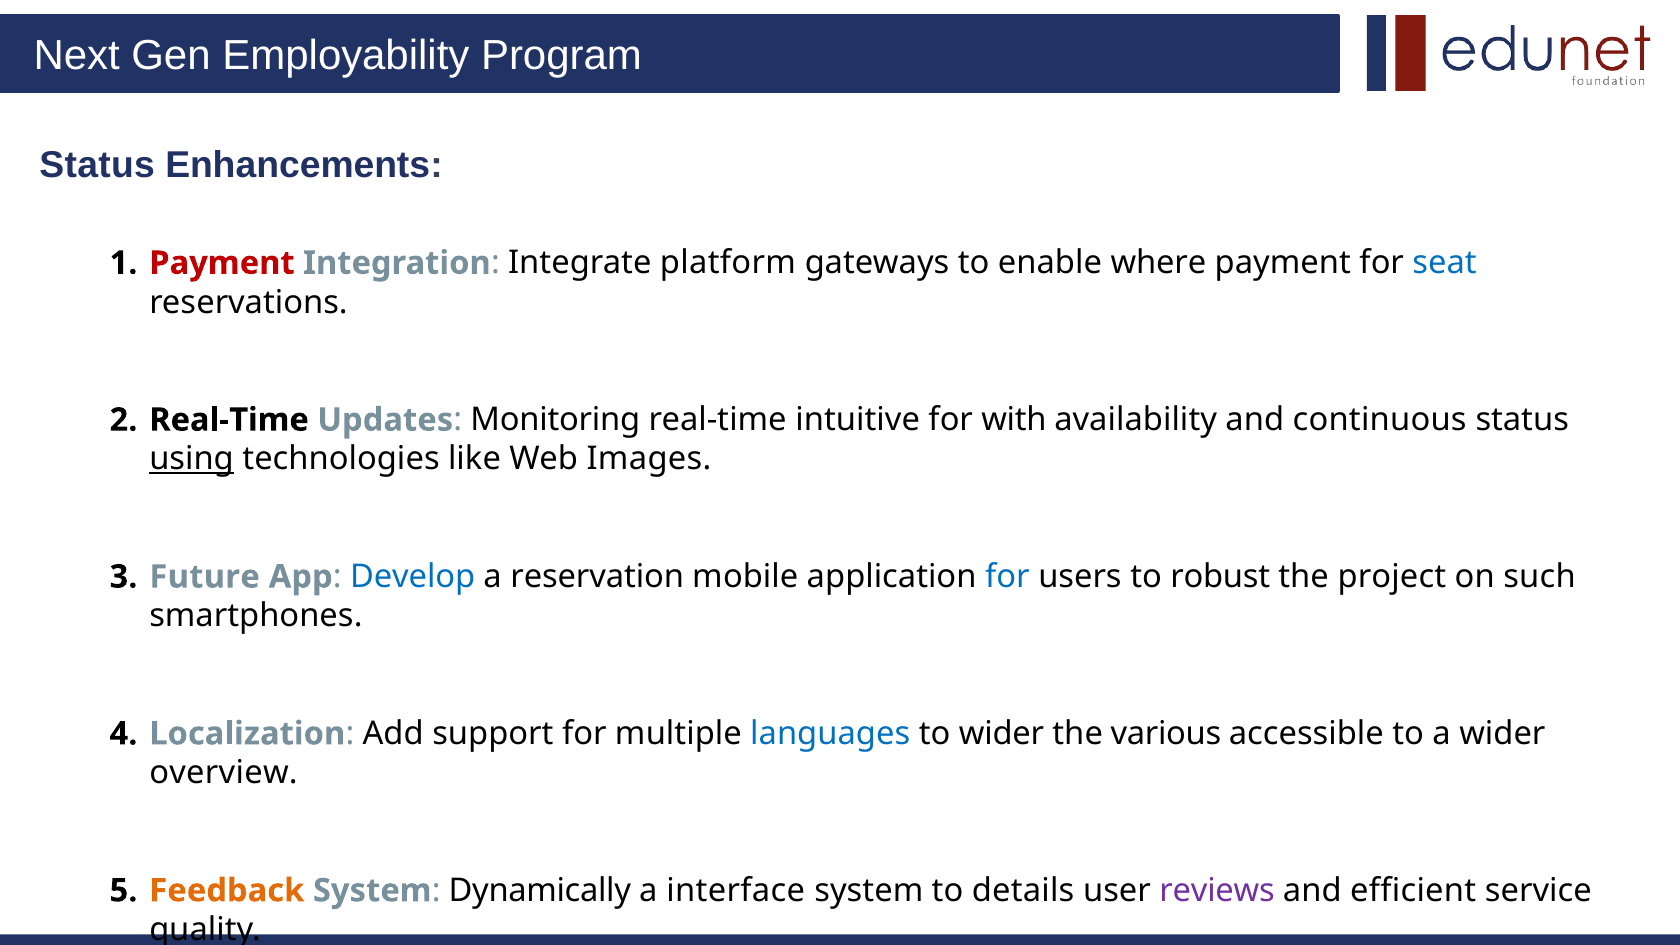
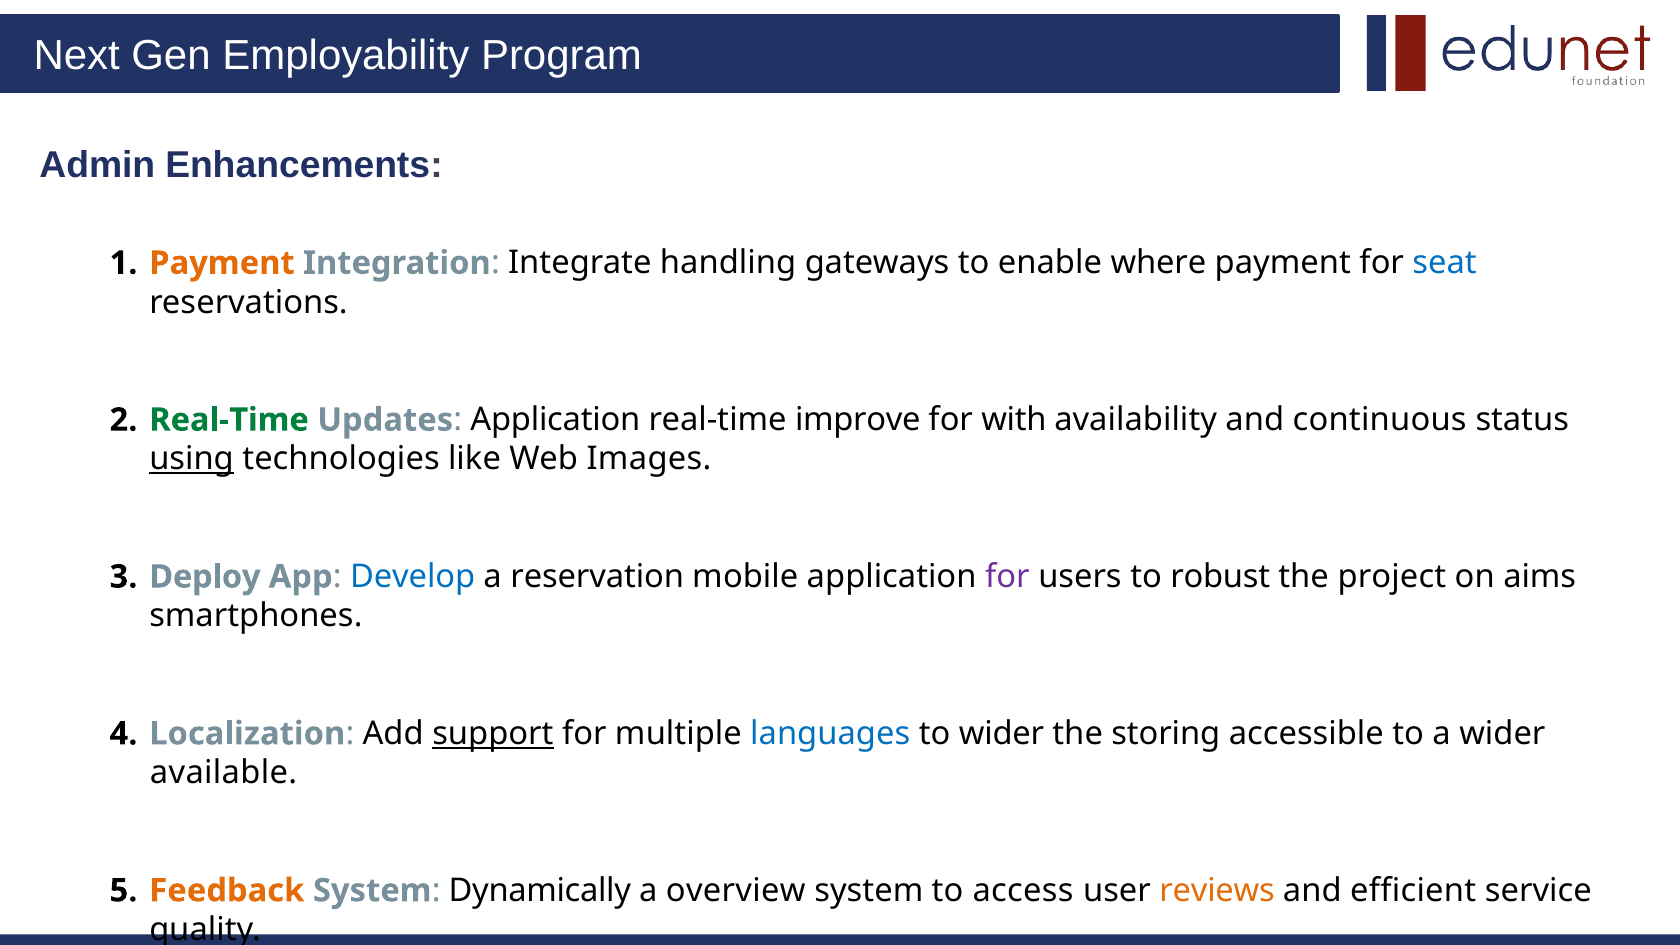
Status at (97, 165): Status -> Admin
Payment at (222, 263) colour: red -> orange
platform: platform -> handling
Real-Time at (229, 420) colour: black -> green
Updates Monitoring: Monitoring -> Application
intuitive: intuitive -> improve
Future: Future -> Deploy
for at (1007, 577) colour: blue -> purple
such: such -> aims
support underline: none -> present
various: various -> storing
overview: overview -> available
interface: interface -> overview
details: details -> access
reviews colour: purple -> orange
